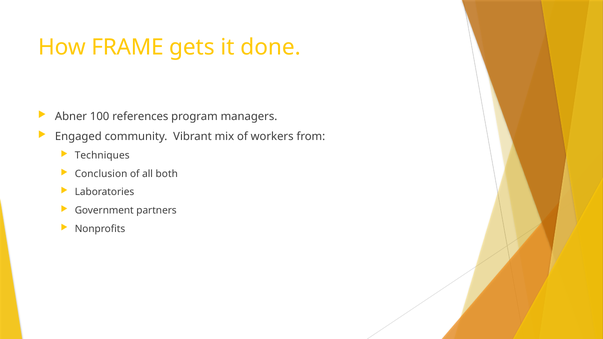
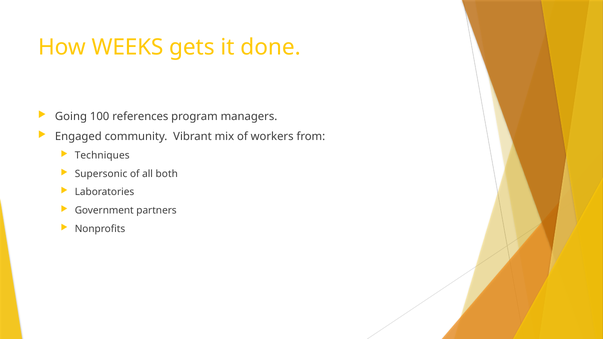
FRAME: FRAME -> WEEKS
Abner: Abner -> Going
Conclusion: Conclusion -> Supersonic
